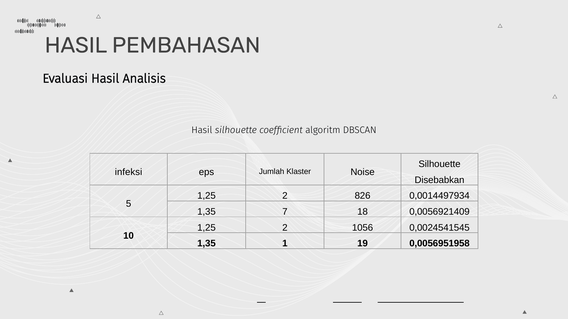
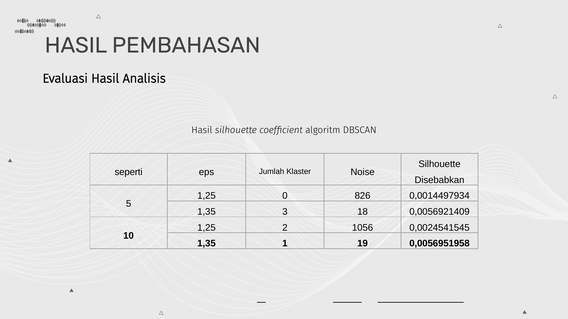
infeksi: infeksi -> seperti
2 at (285, 196): 2 -> 0
7: 7 -> 3
